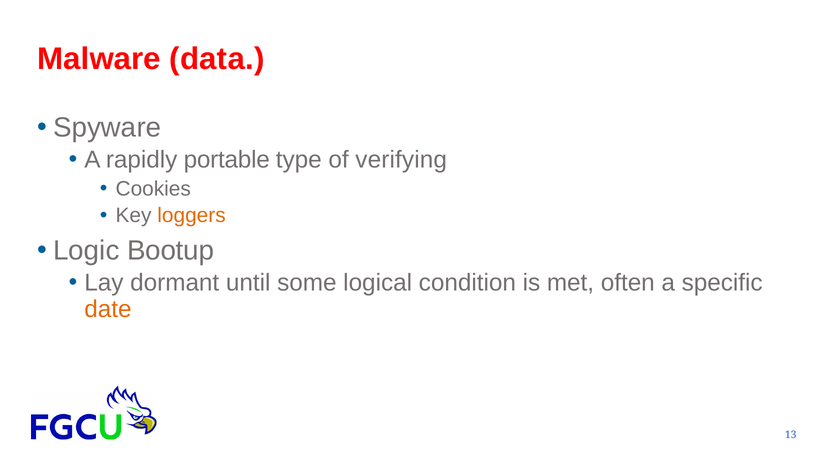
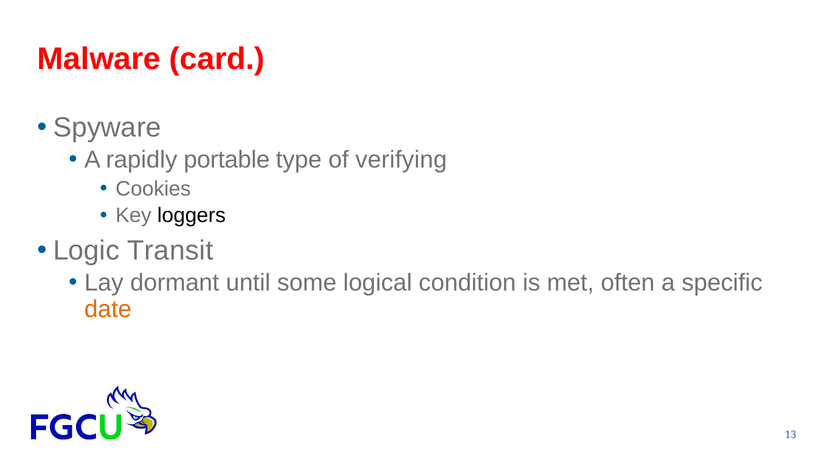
data: data -> card
loggers colour: orange -> black
Bootup: Bootup -> Transit
